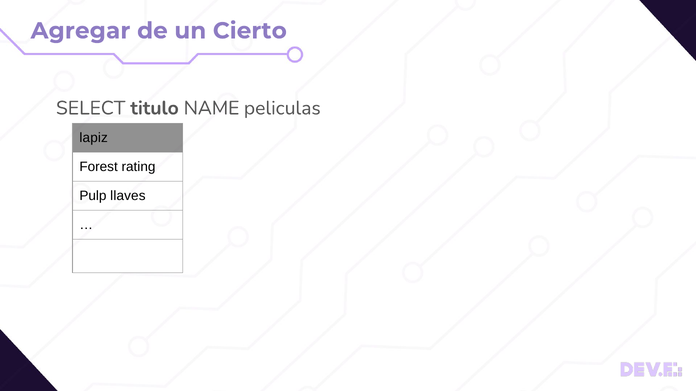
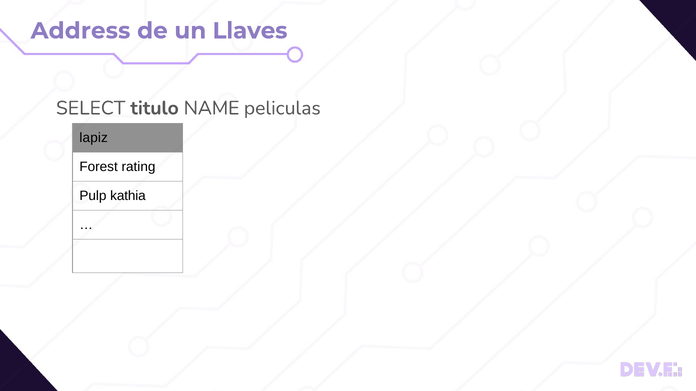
Agregar: Agregar -> Address
Cierto: Cierto -> Llaves
llaves: llaves -> kathia
